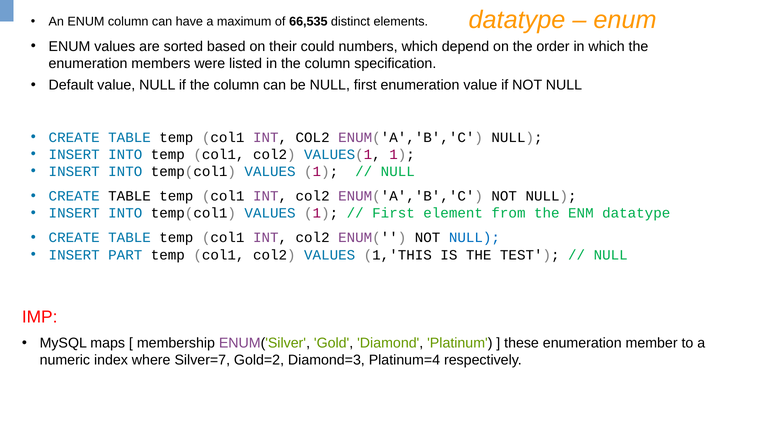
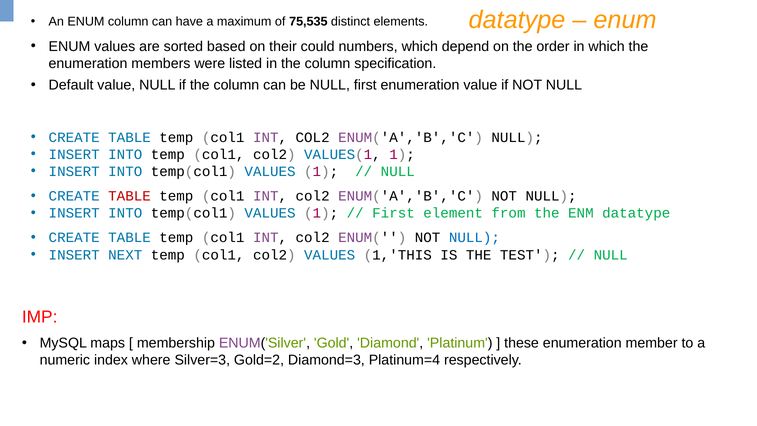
66,535: 66,535 -> 75,535
TABLE at (130, 196) colour: black -> red
PART: PART -> NEXT
Silver=7: Silver=7 -> Silver=3
